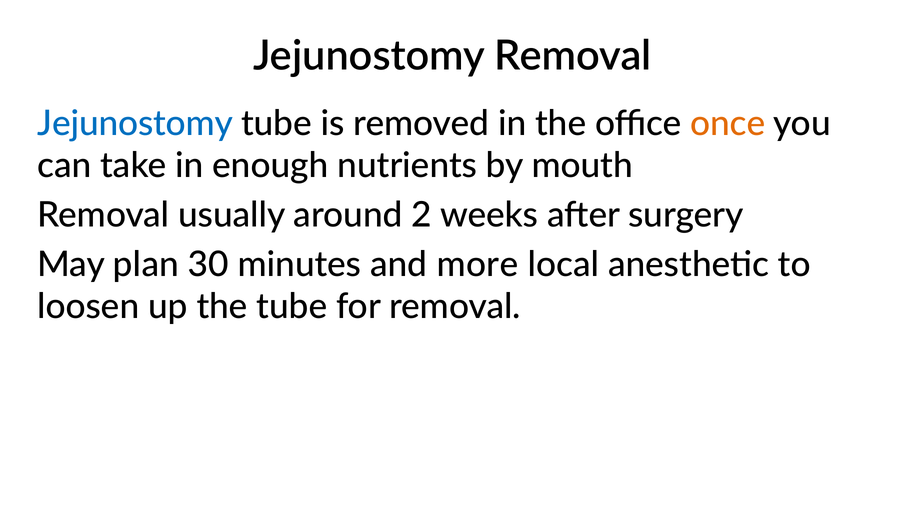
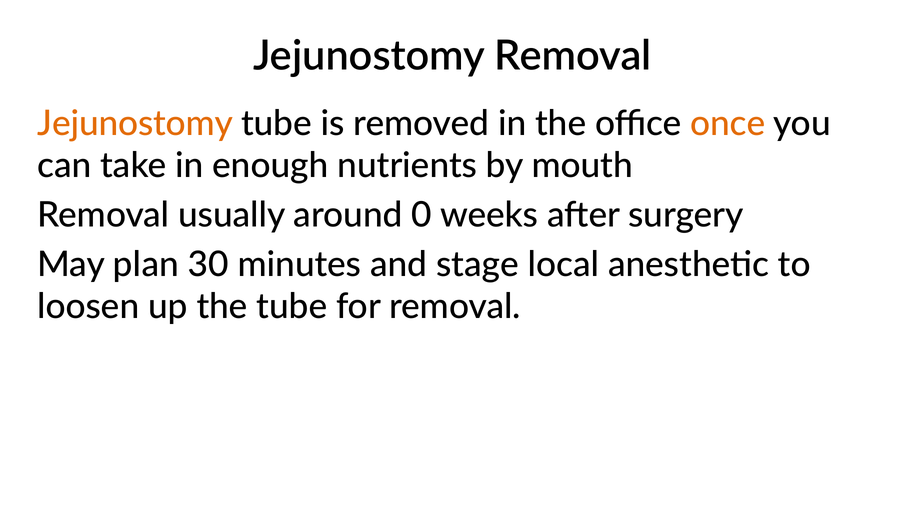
Jejunostomy at (135, 123) colour: blue -> orange
2: 2 -> 0
more: more -> stage
